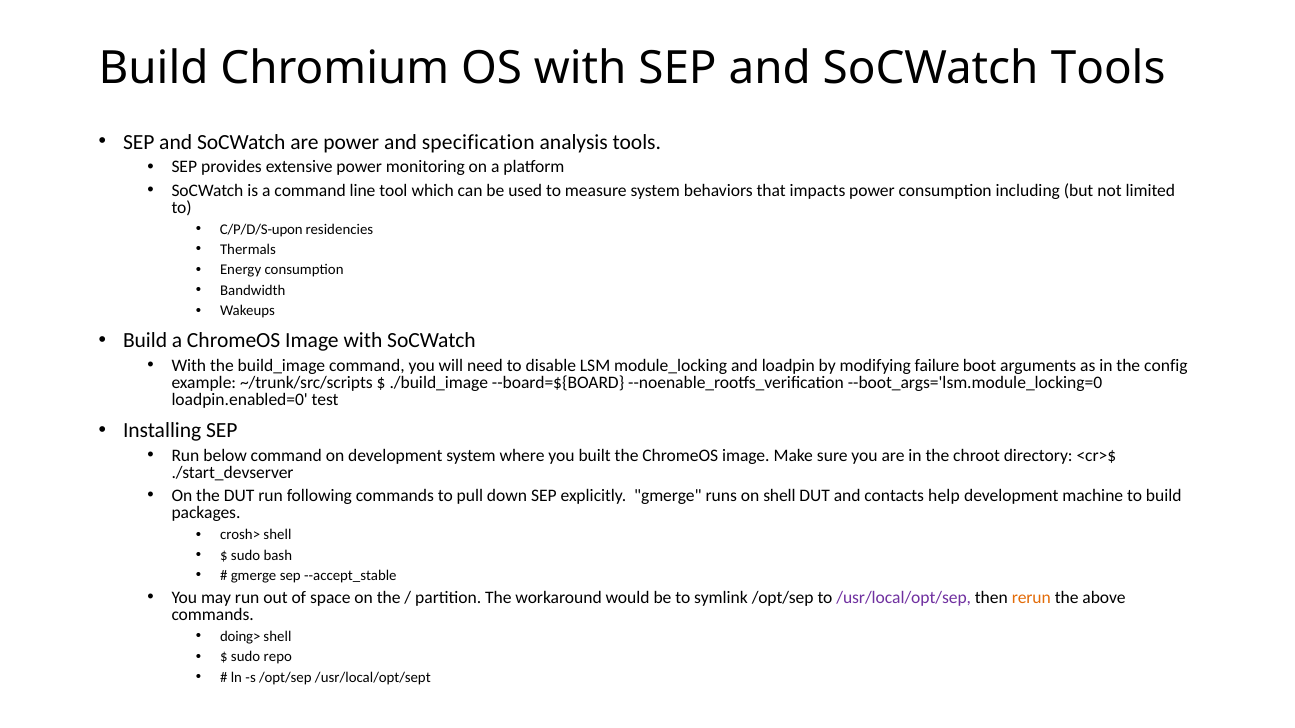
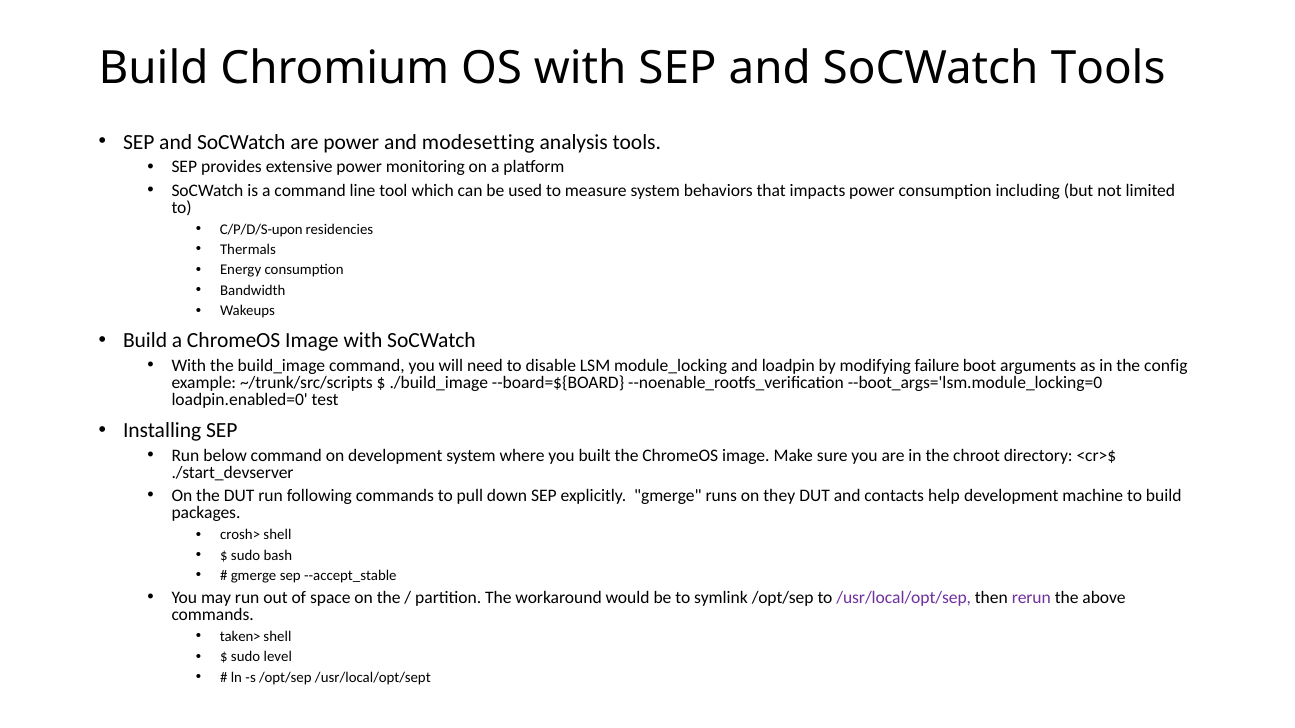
specification: specification -> modesetting
on shell: shell -> they
rerun colour: orange -> purple
doing>: doing> -> taken>
repo: repo -> level
